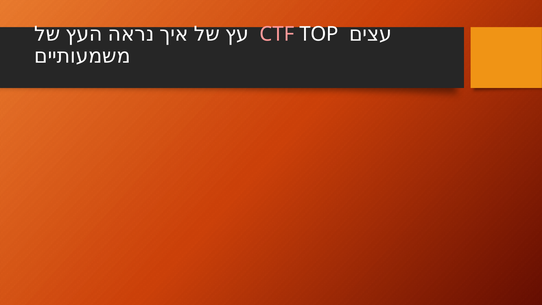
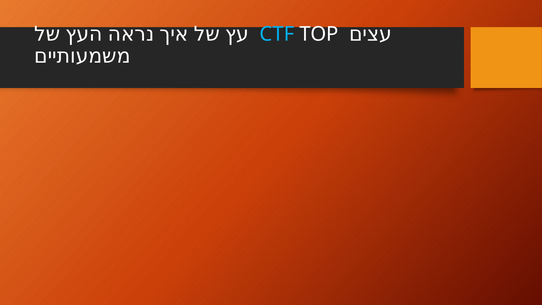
CTF colour: pink -> light blue
